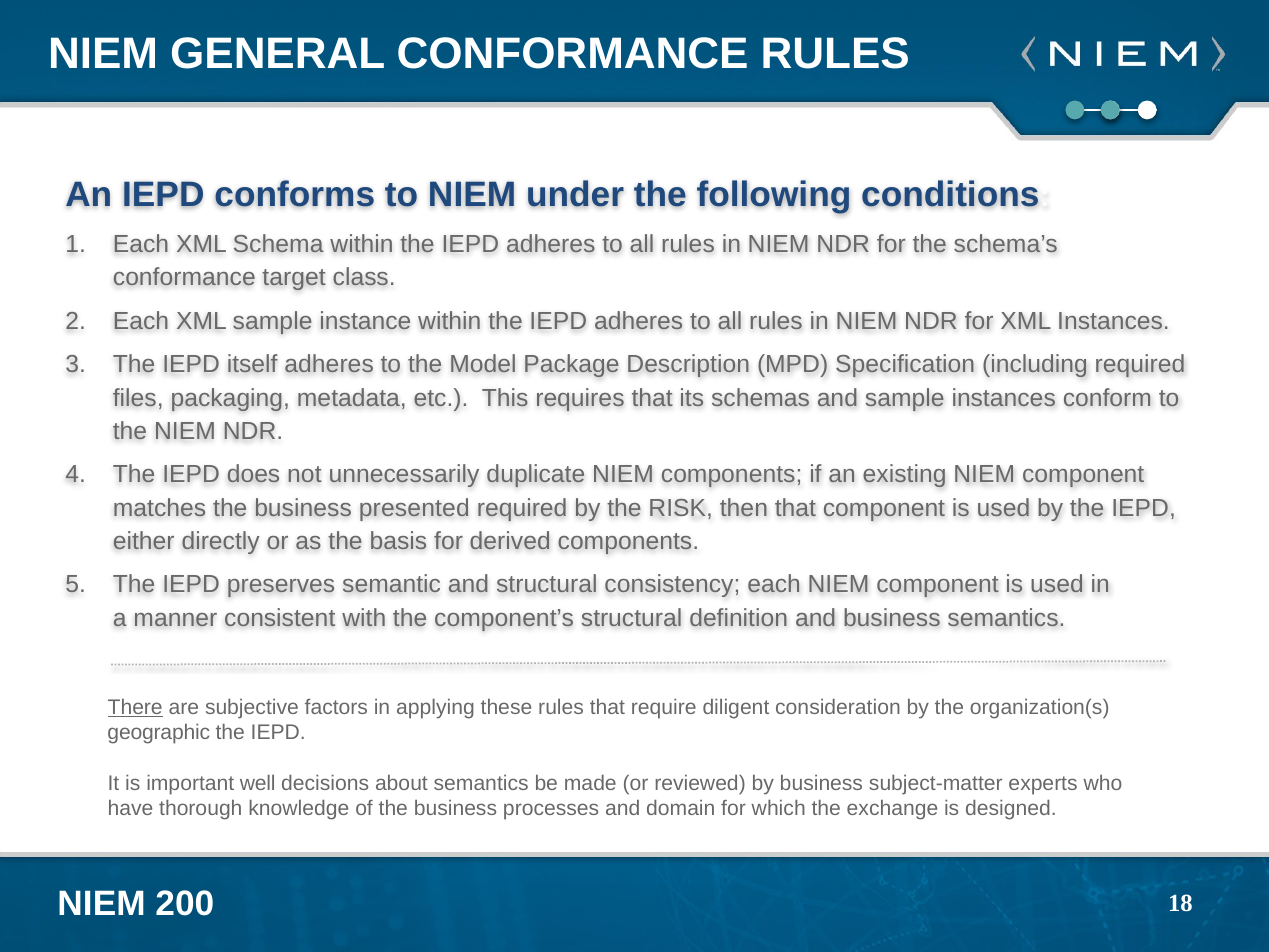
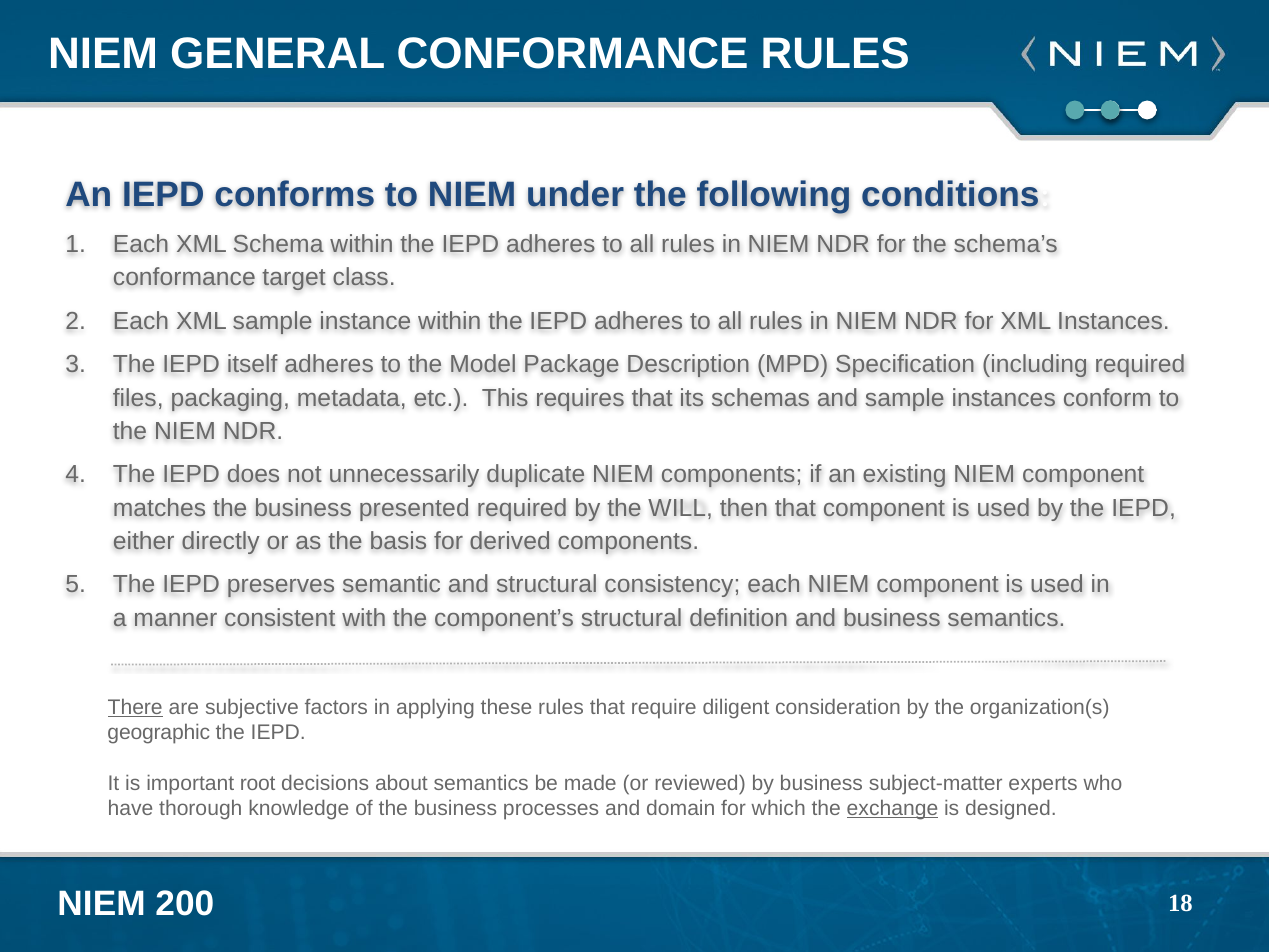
RISK: RISK -> WILL
well: well -> root
exchange underline: none -> present
